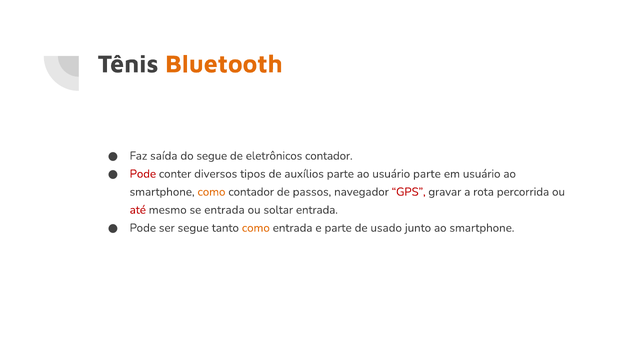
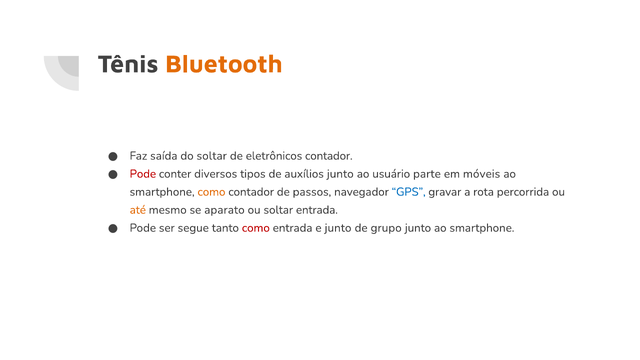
do segue: segue -> soltar
auxílios parte: parte -> junto
em usuário: usuário -> móveis
GPS colour: red -> blue
até colour: red -> orange
se entrada: entrada -> aparato
como at (256, 228) colour: orange -> red
e parte: parte -> junto
usado: usado -> grupo
